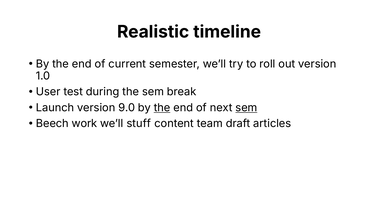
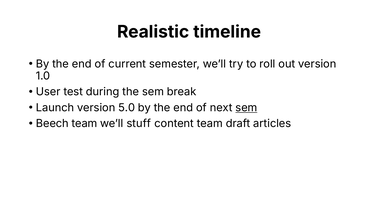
9.0: 9.0 -> 5.0
the at (162, 108) underline: present -> none
Beech work: work -> team
